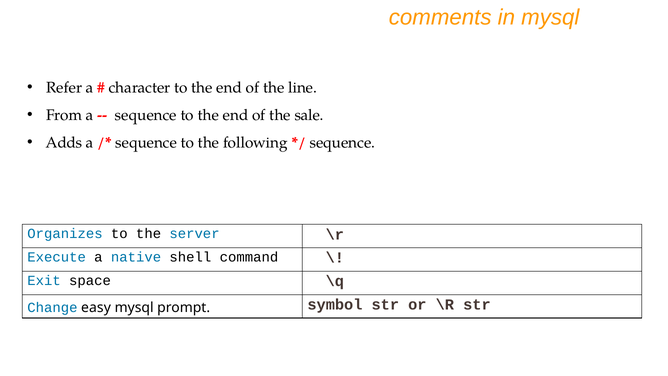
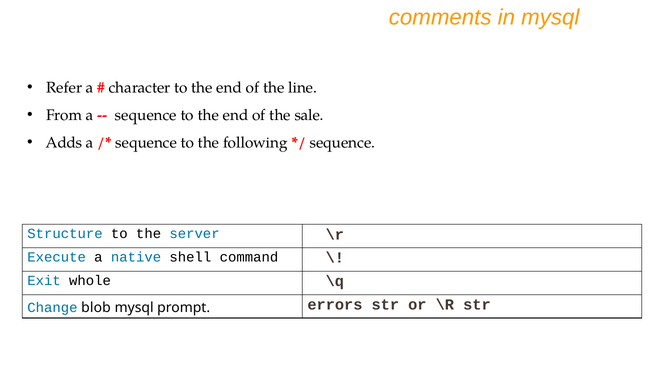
Organizes: Organizes -> Structure
space: space -> whole
easy: easy -> blob
symbol: symbol -> errors
